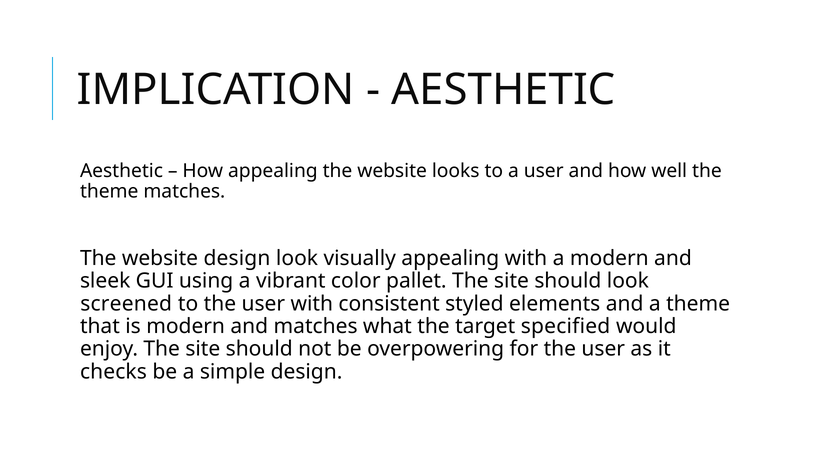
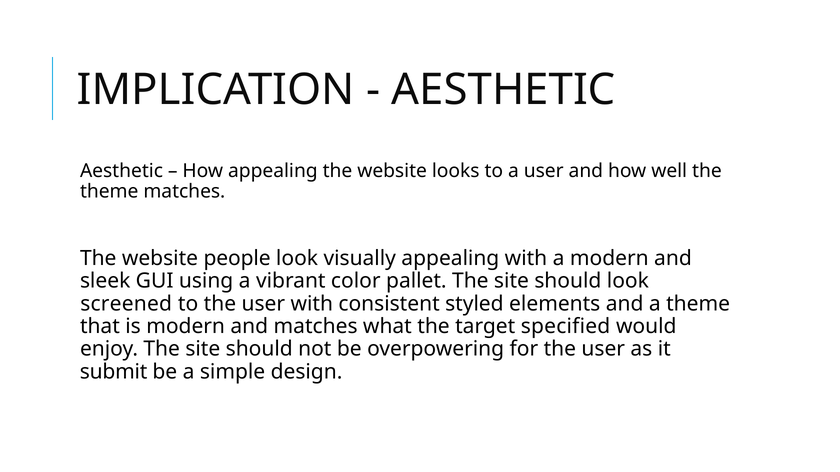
website design: design -> people
checks: checks -> submit
